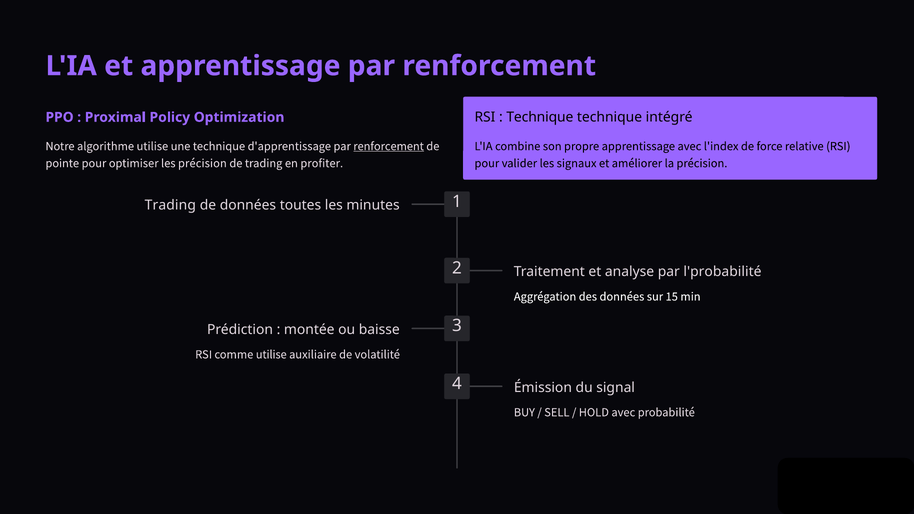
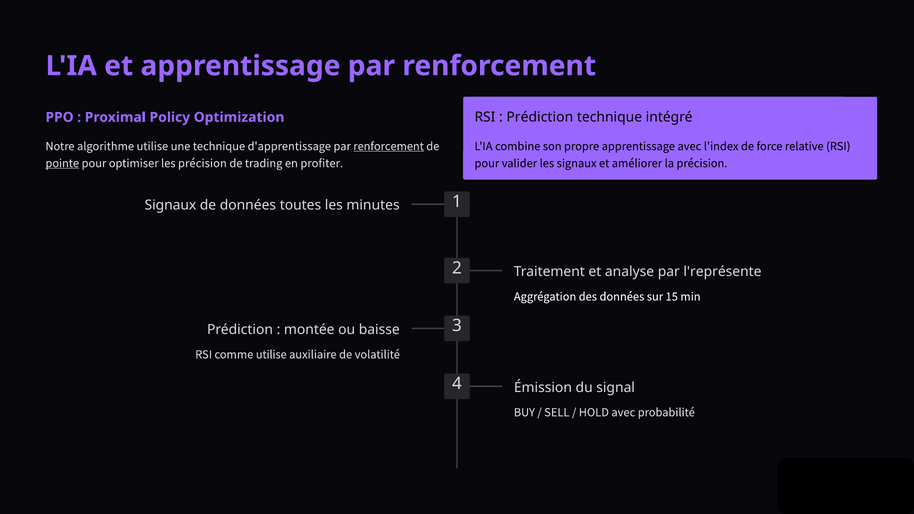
Technique at (540, 117): Technique -> Prédiction
pointe underline: none -> present
Trading at (170, 205): Trading -> Signaux
l'probabilité: l'probabilité -> l'représente
